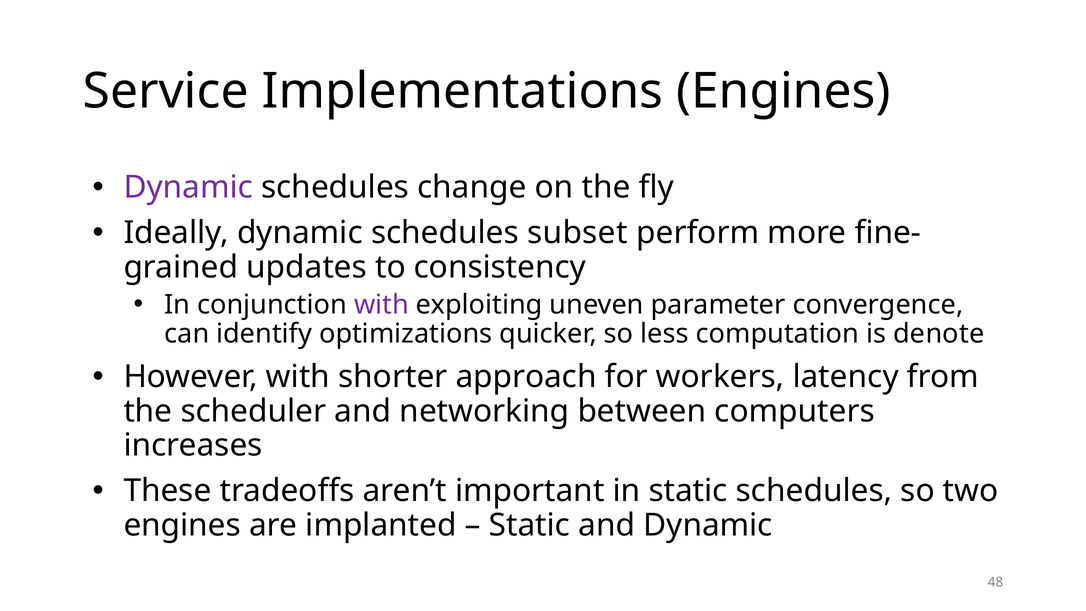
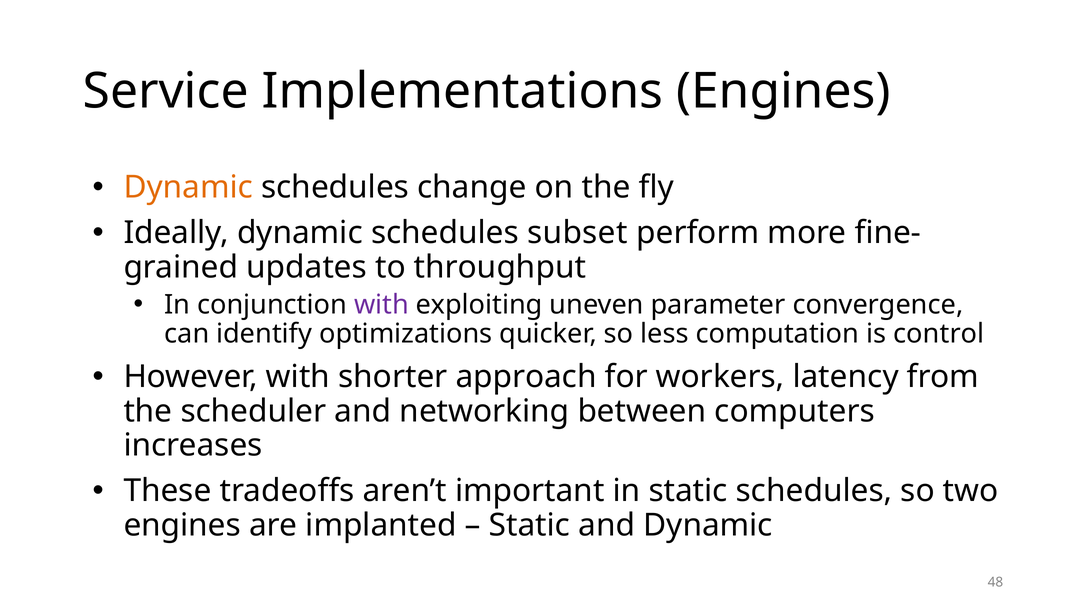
Dynamic at (188, 187) colour: purple -> orange
consistency: consistency -> throughput
denote: denote -> control
